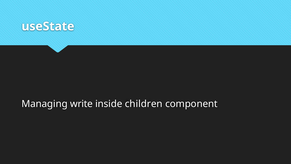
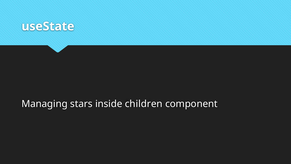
write: write -> stars
